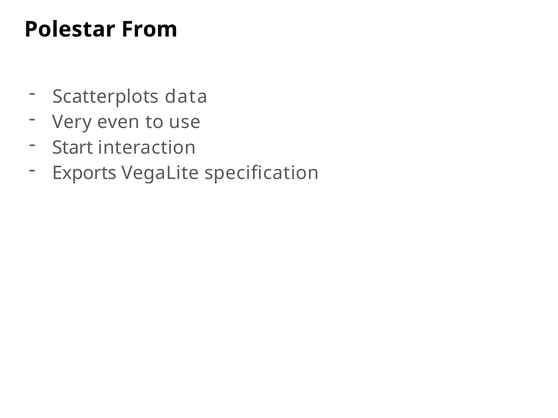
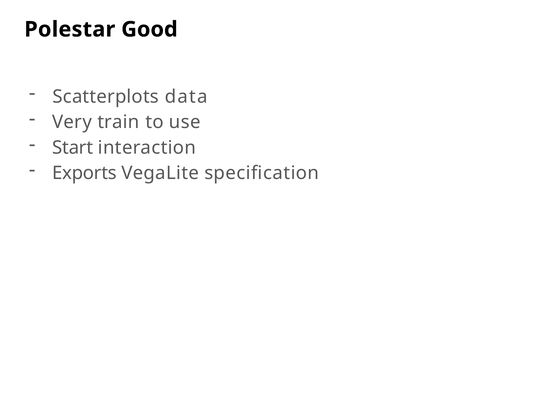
From: From -> Good
even: even -> train
